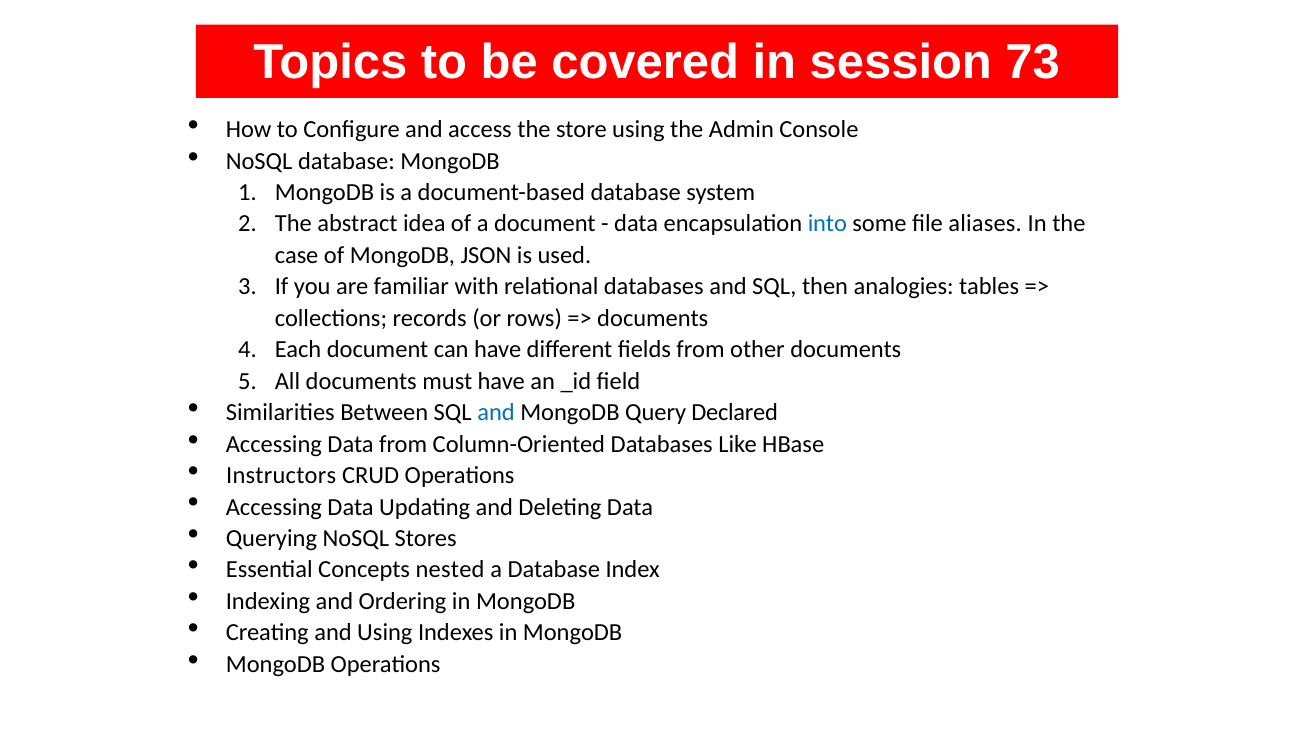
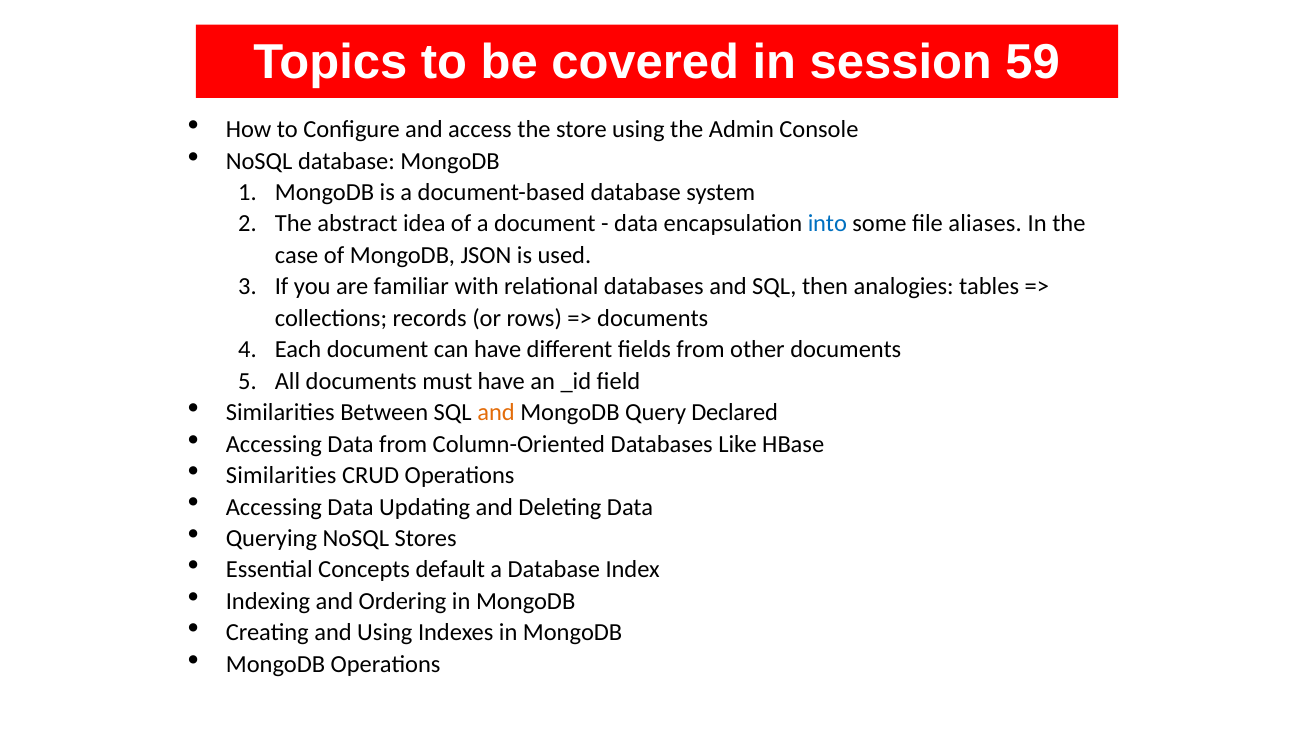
73: 73 -> 59
and at (496, 412) colour: blue -> orange
Instructors at (281, 475): Instructors -> Similarities
nested: nested -> default
